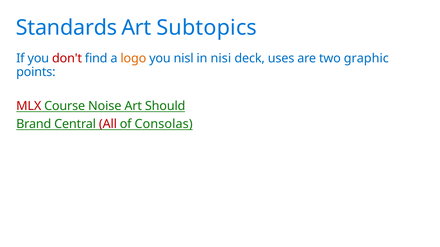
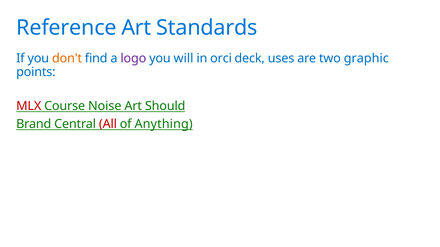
Standards: Standards -> Reference
Subtopics: Subtopics -> Standards
don't colour: red -> orange
logo colour: orange -> purple
nisl: nisl -> will
nisi: nisi -> orci
Consolas: Consolas -> Anything
